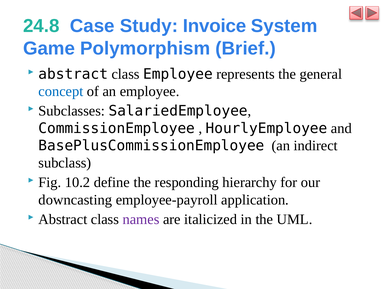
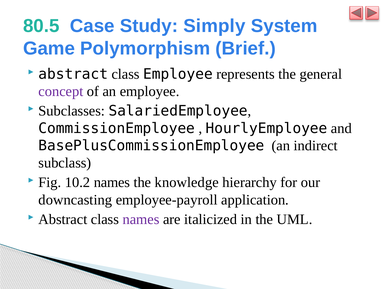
24.8: 24.8 -> 80.5
Invoice: Invoice -> Simply
concept colour: blue -> purple
10.2 define: define -> names
responding: responding -> knowledge
